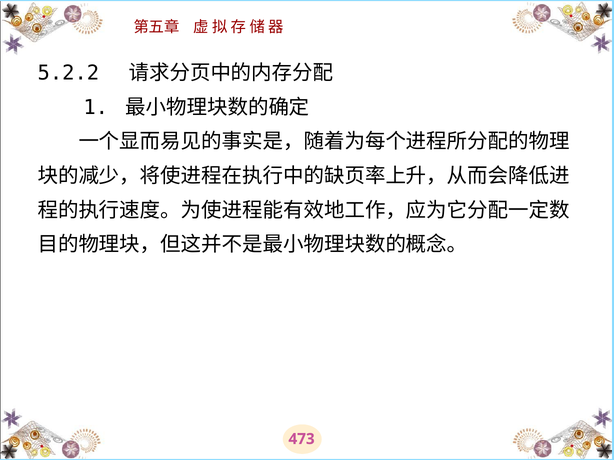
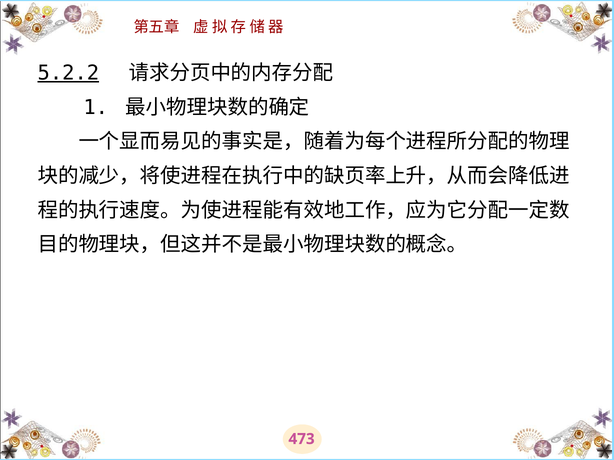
5.2.2 underline: none -> present
